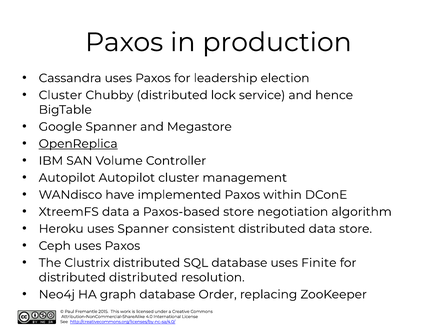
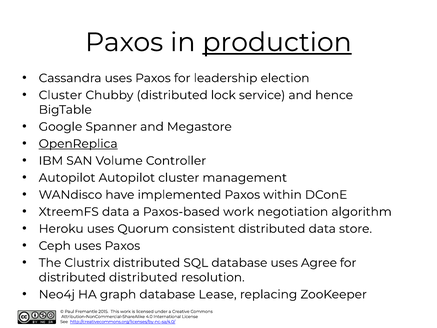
production underline: none -> present
Paxos-based store: store -> work
uses Spanner: Spanner -> Quorum
Finite: Finite -> Agree
Order: Order -> Lease
